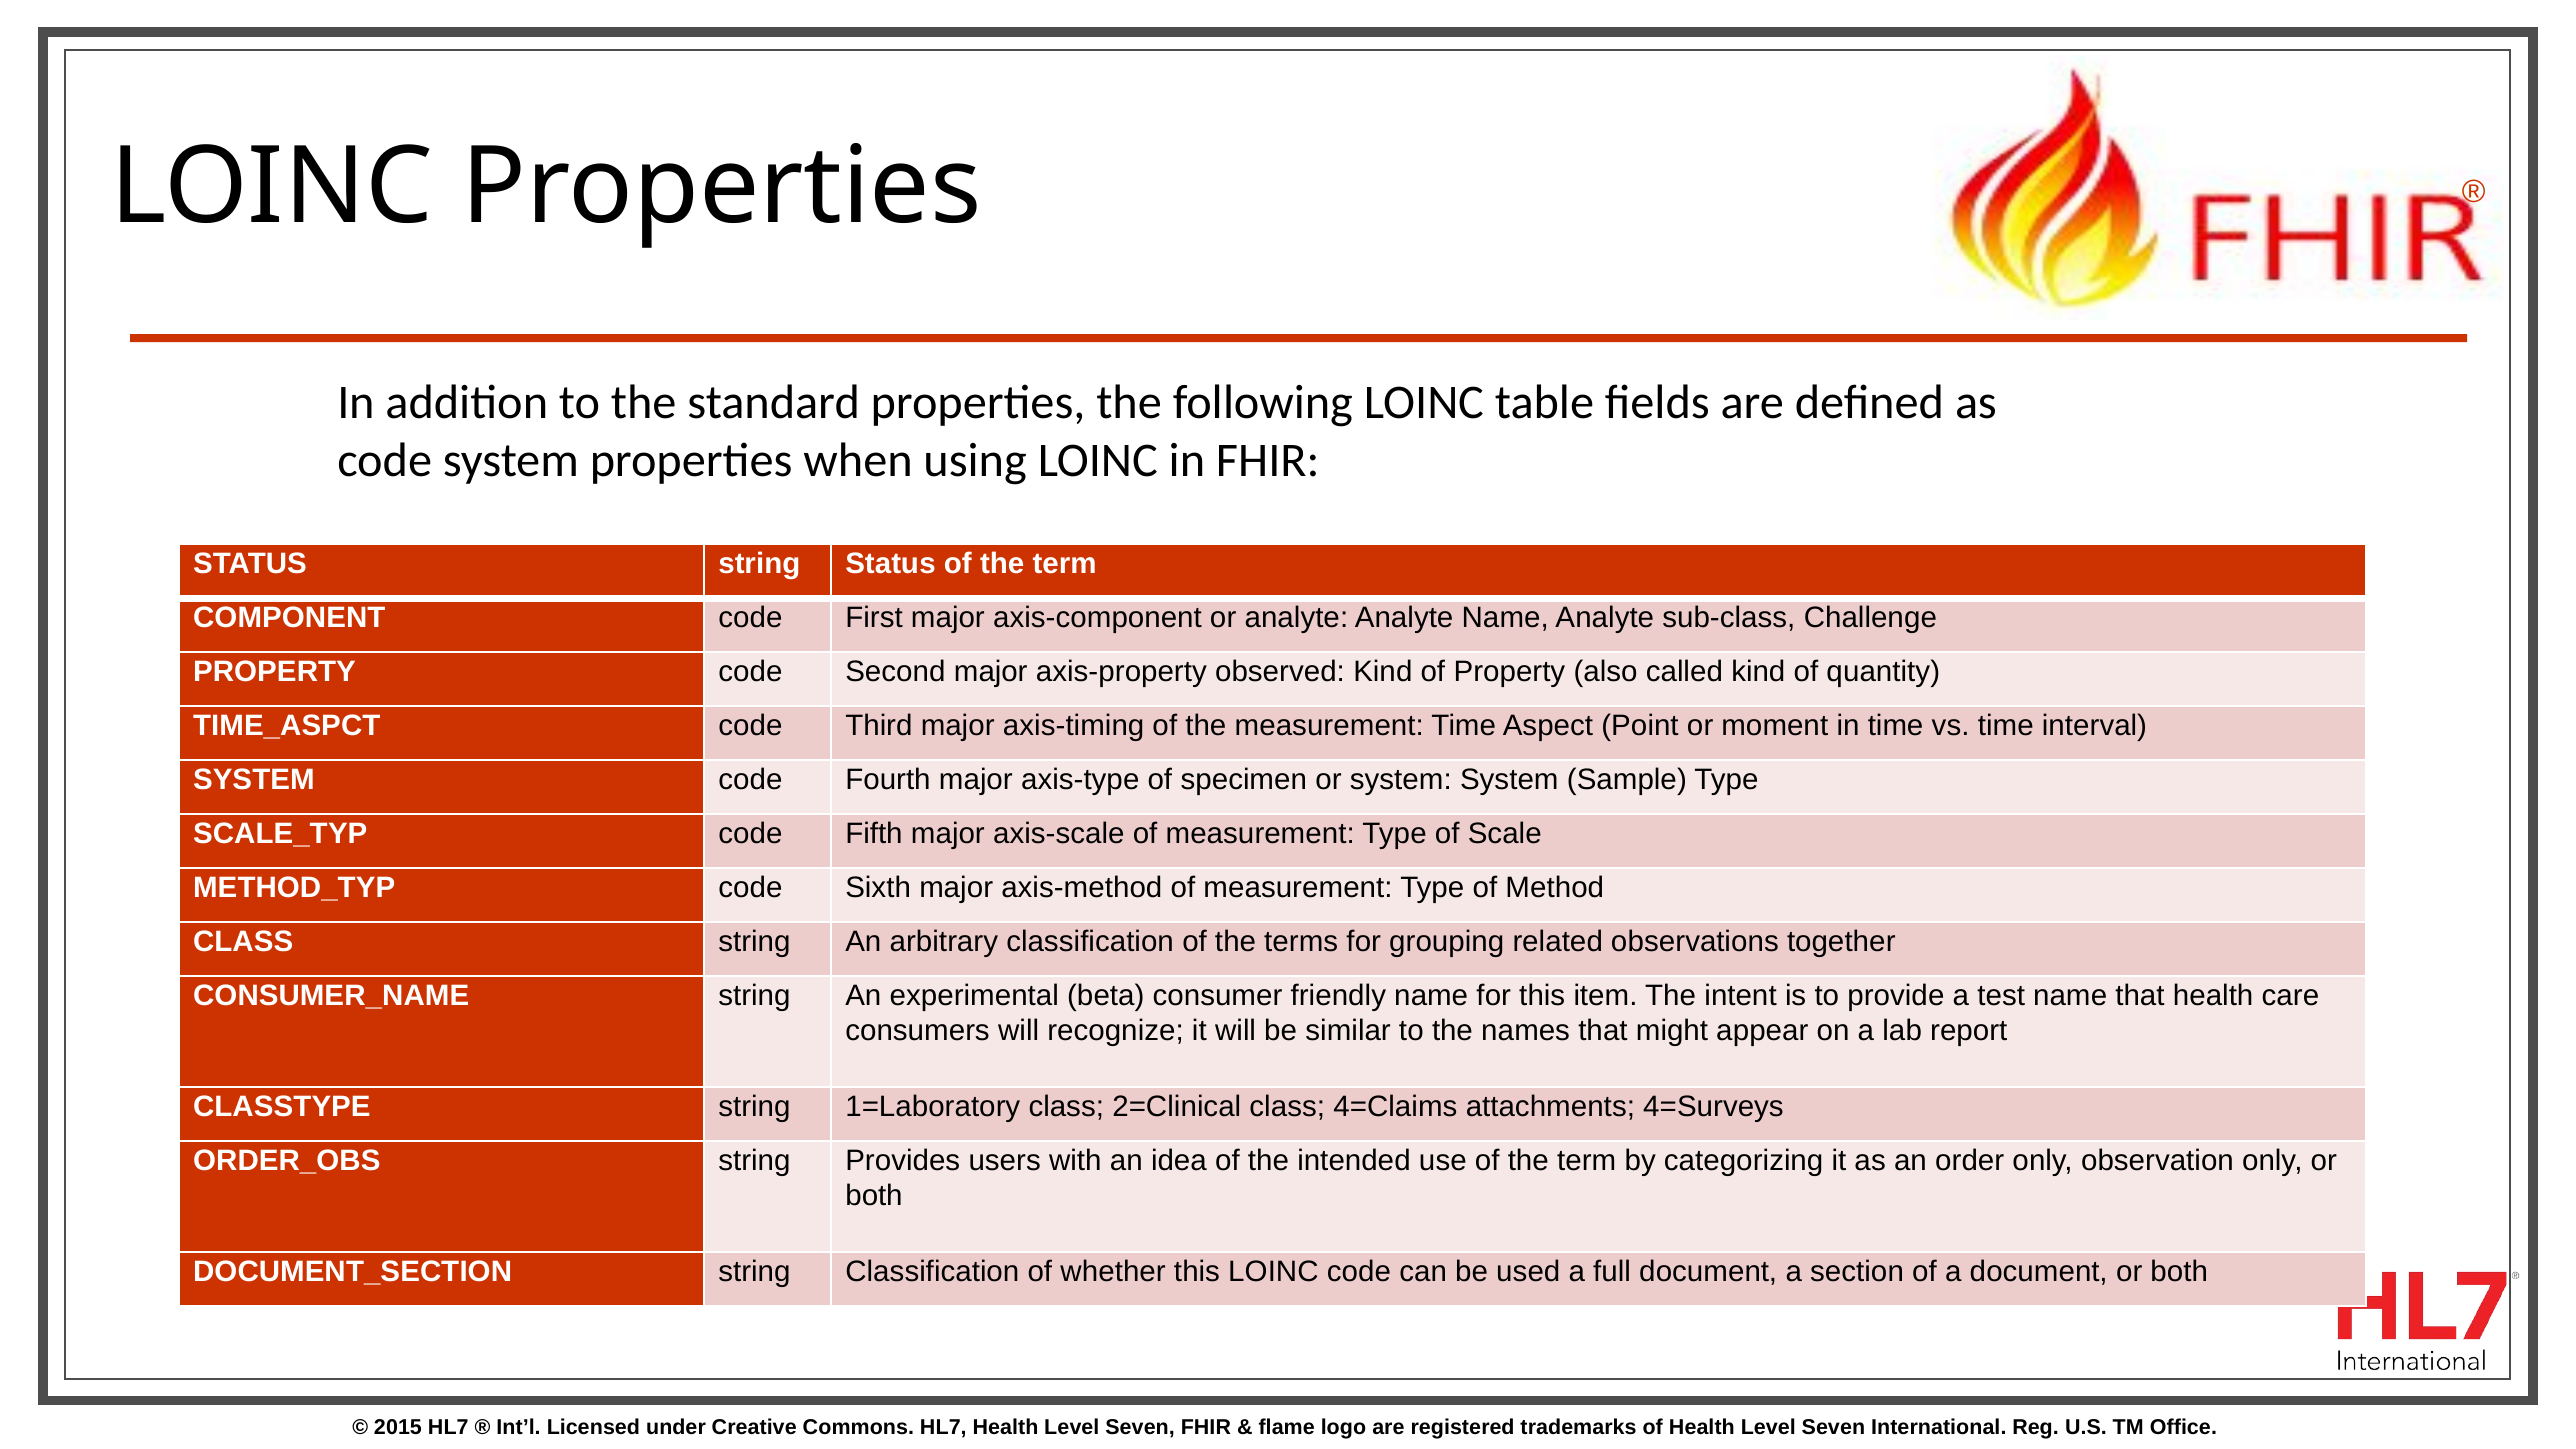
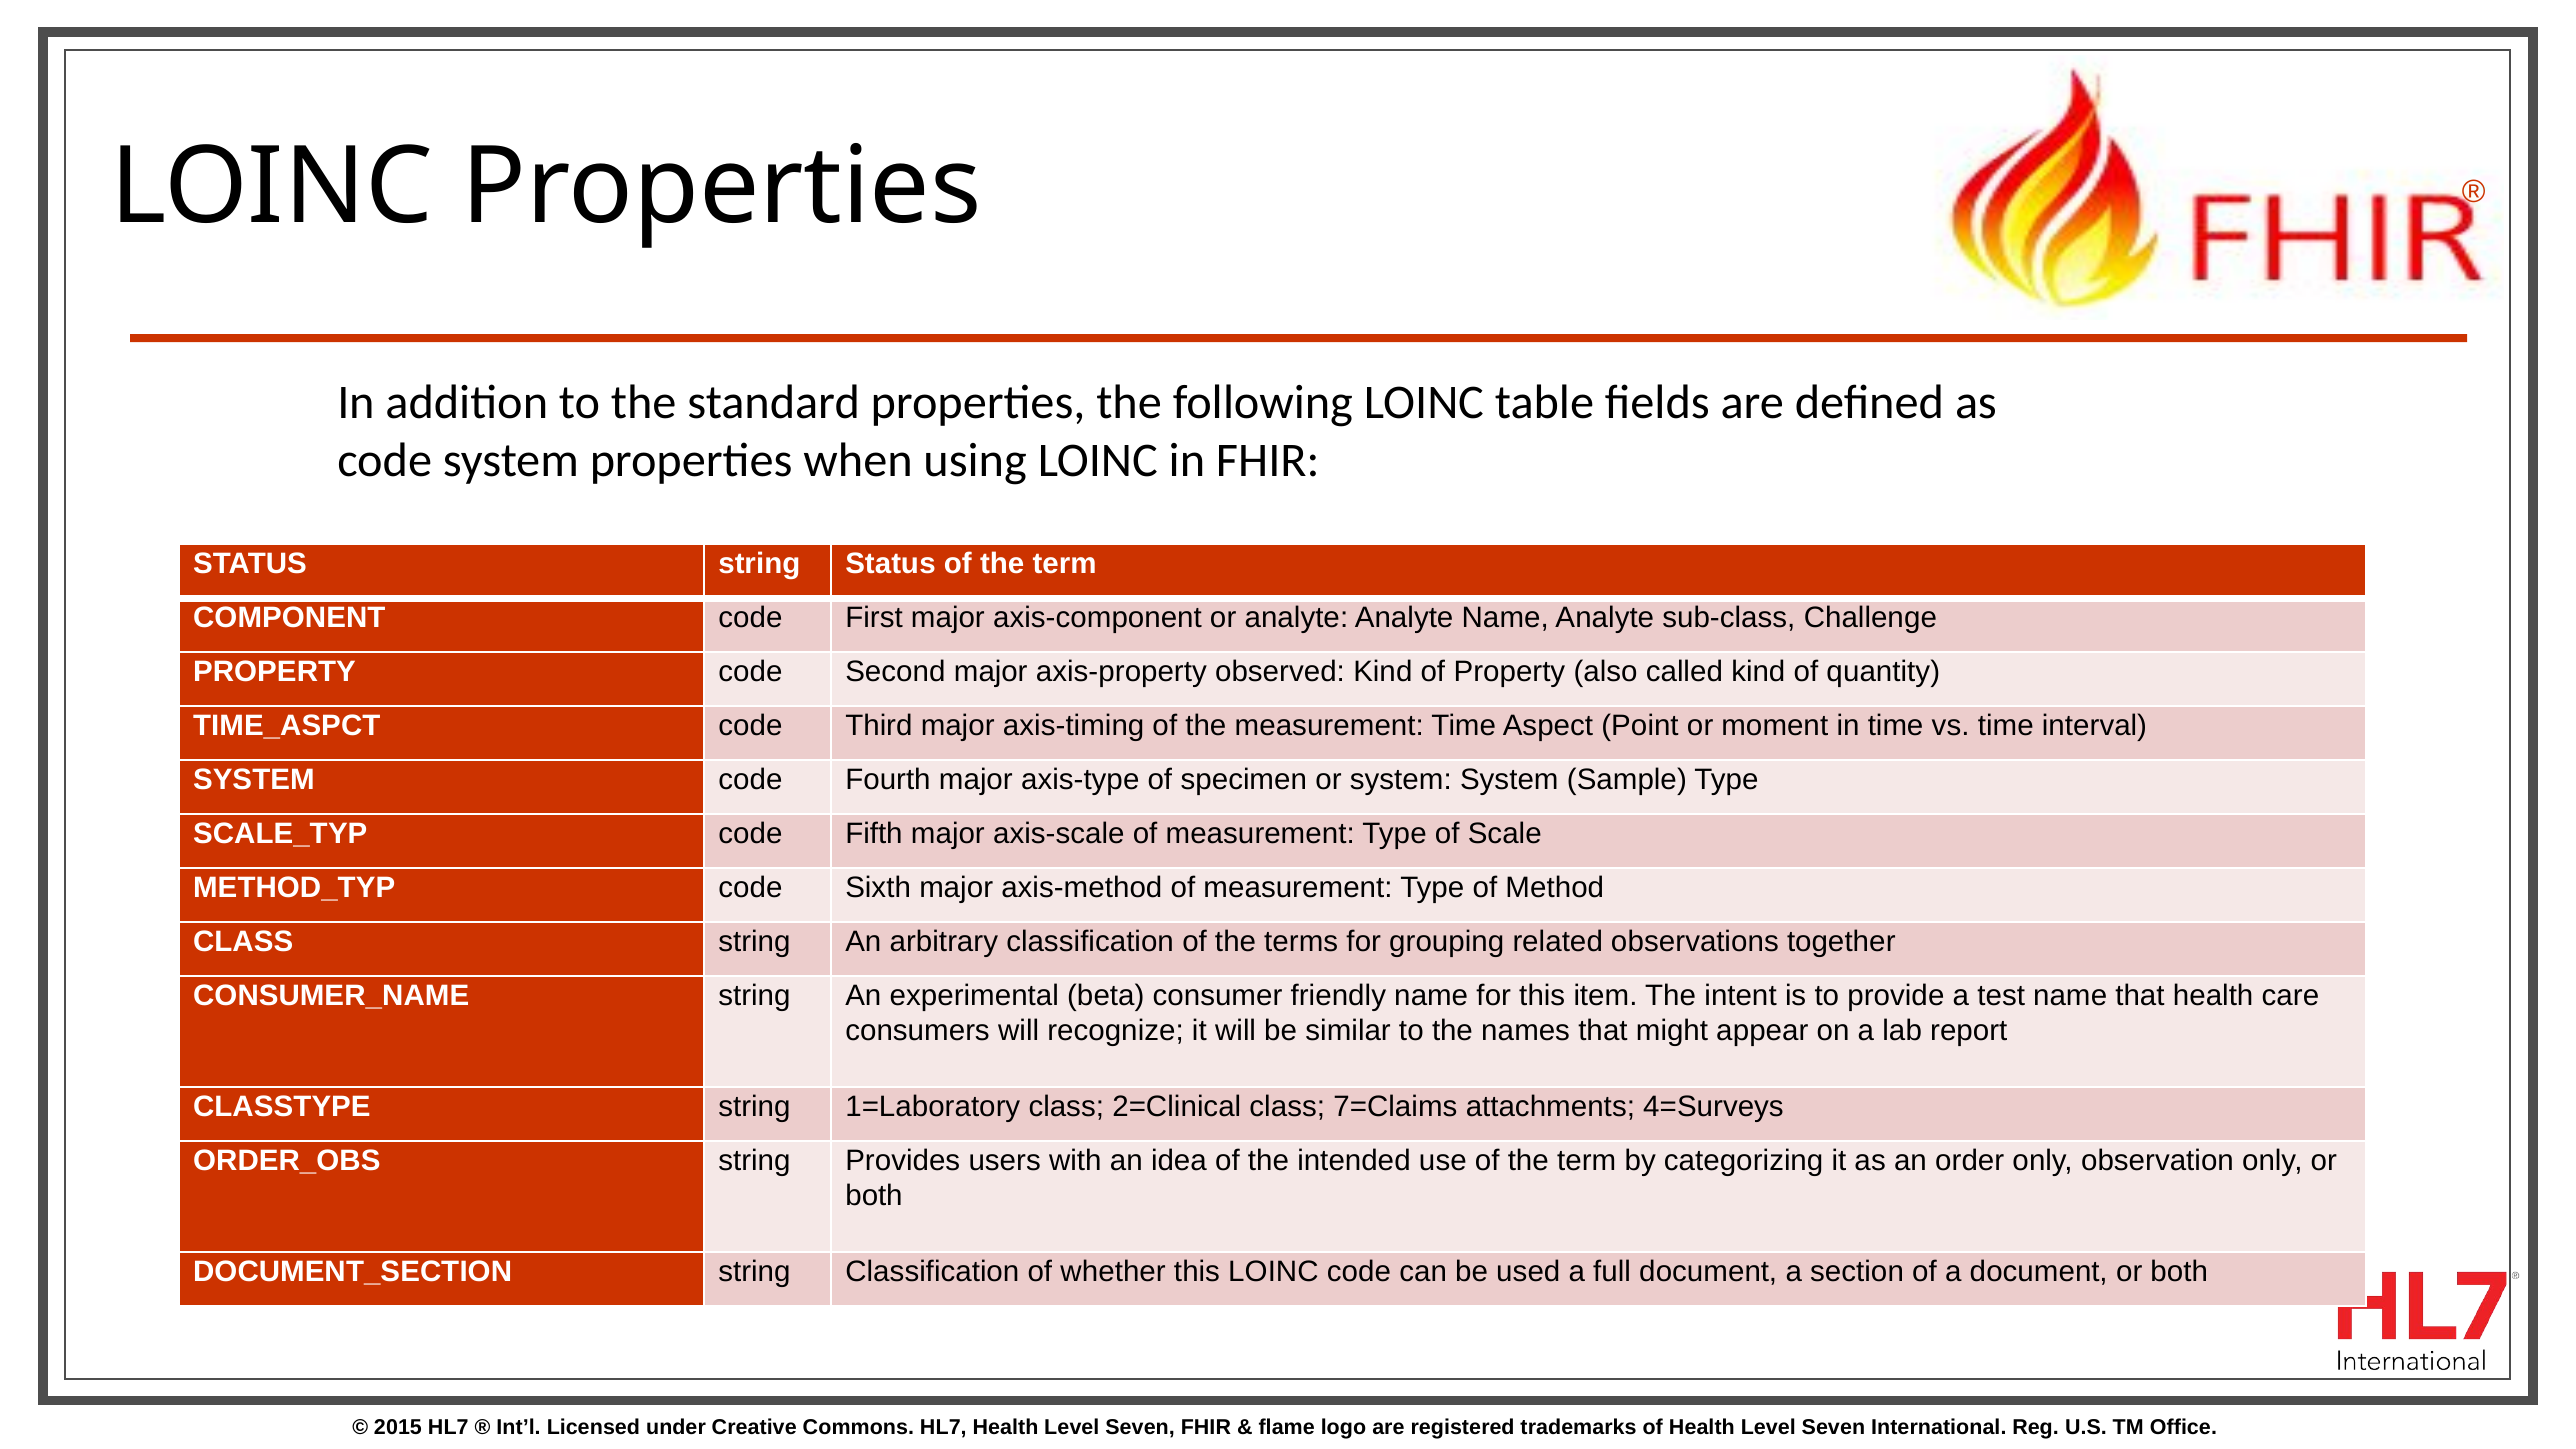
4=Claims: 4=Claims -> 7=Claims
